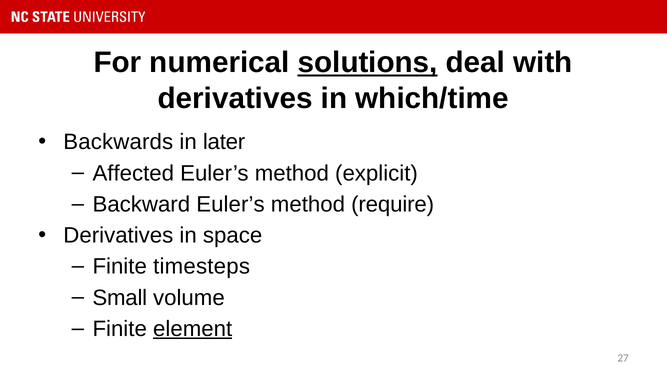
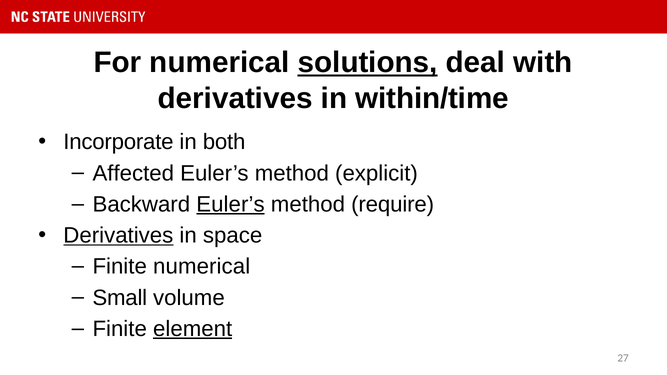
which/time: which/time -> within/time
Backwards: Backwards -> Incorporate
later: later -> both
Euler’s at (230, 204) underline: none -> present
Derivatives at (118, 236) underline: none -> present
Finite timesteps: timesteps -> numerical
